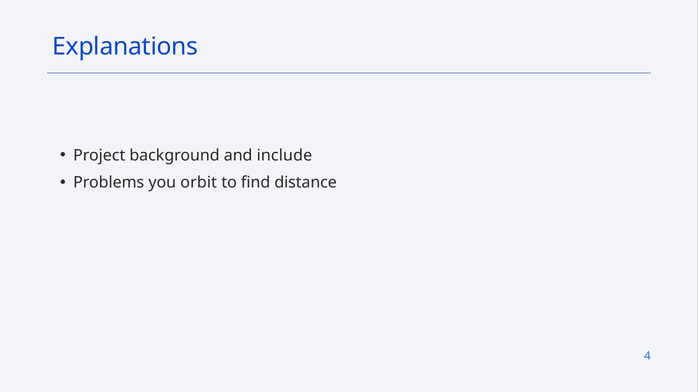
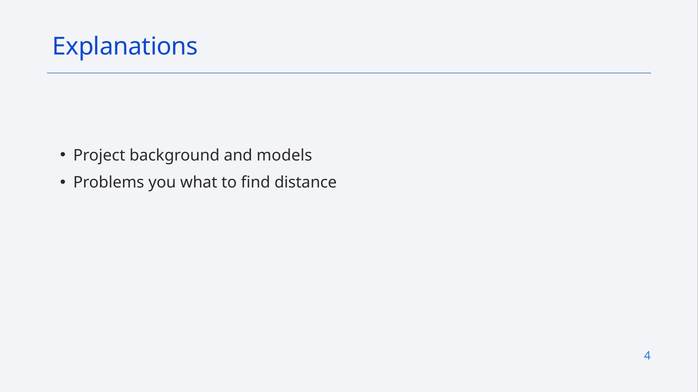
include: include -> models
orbit: orbit -> what
